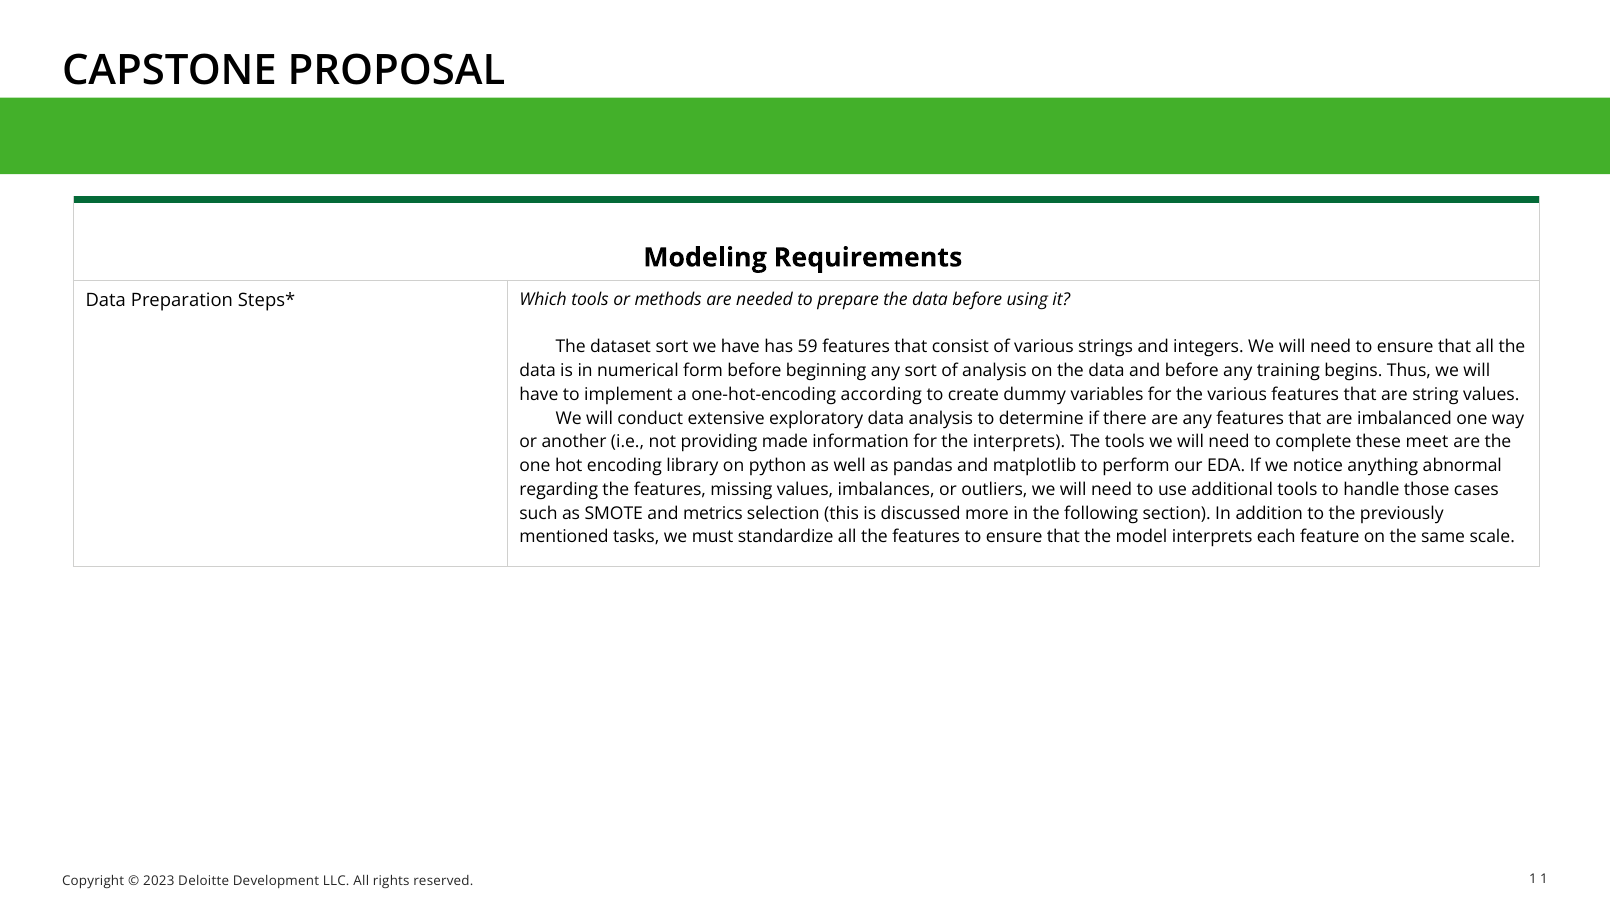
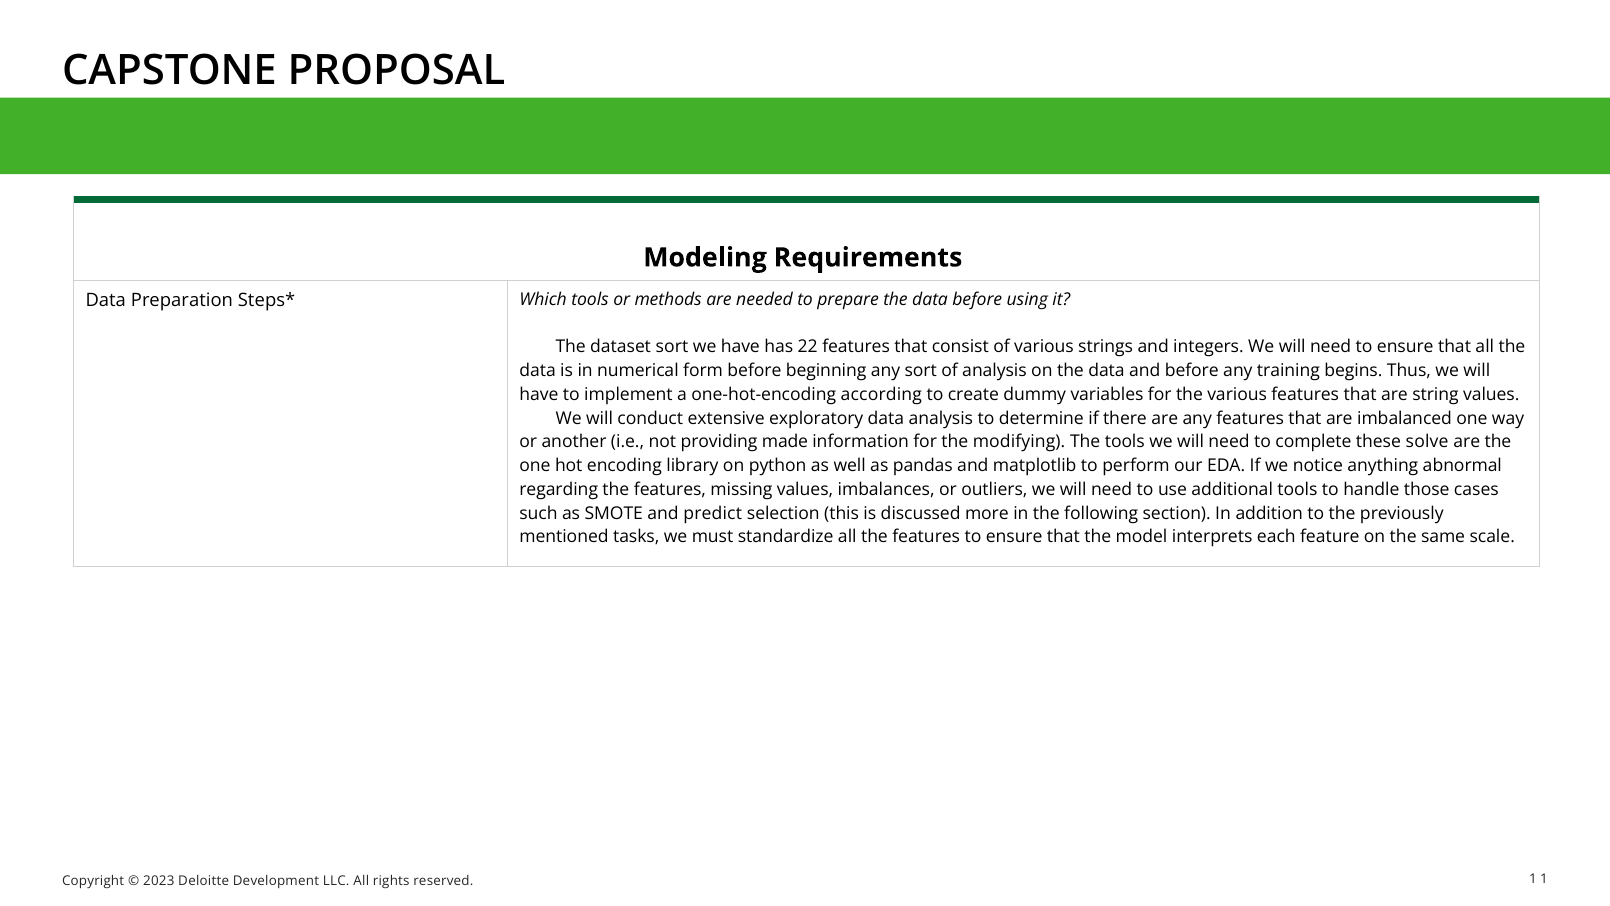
59: 59 -> 22
the interprets: interprets -> modifying
meet: meet -> solve
metrics: metrics -> predict
